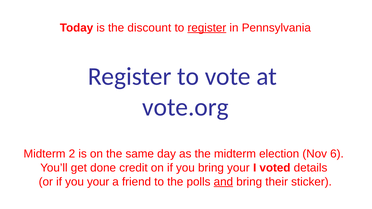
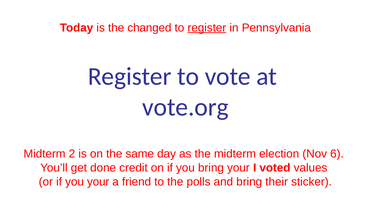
discount: discount -> changed
details: details -> values
and underline: present -> none
